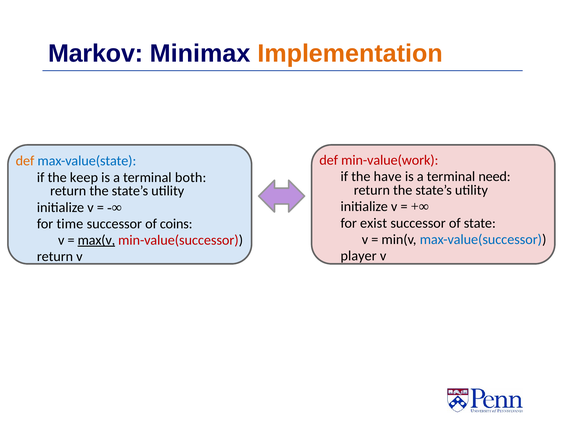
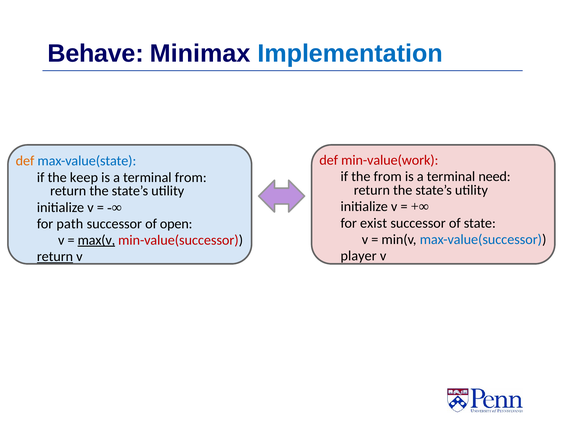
Markov: Markov -> Behave
Implementation colour: orange -> blue
the have: have -> from
terminal both: both -> from
time: time -> path
coins: coins -> open
return at (55, 256) underline: none -> present
